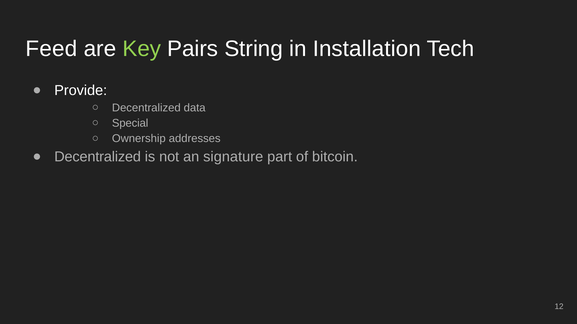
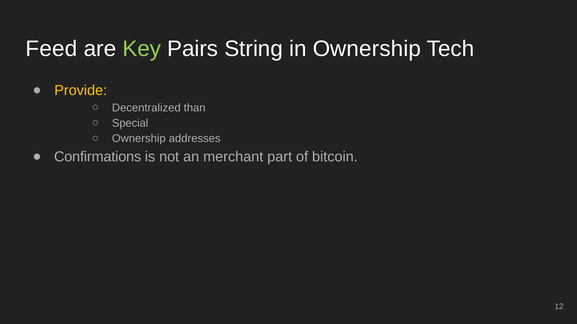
in Installation: Installation -> Ownership
Provide colour: white -> yellow
data: data -> than
Decentralized at (98, 157): Decentralized -> Confirmations
signature: signature -> merchant
